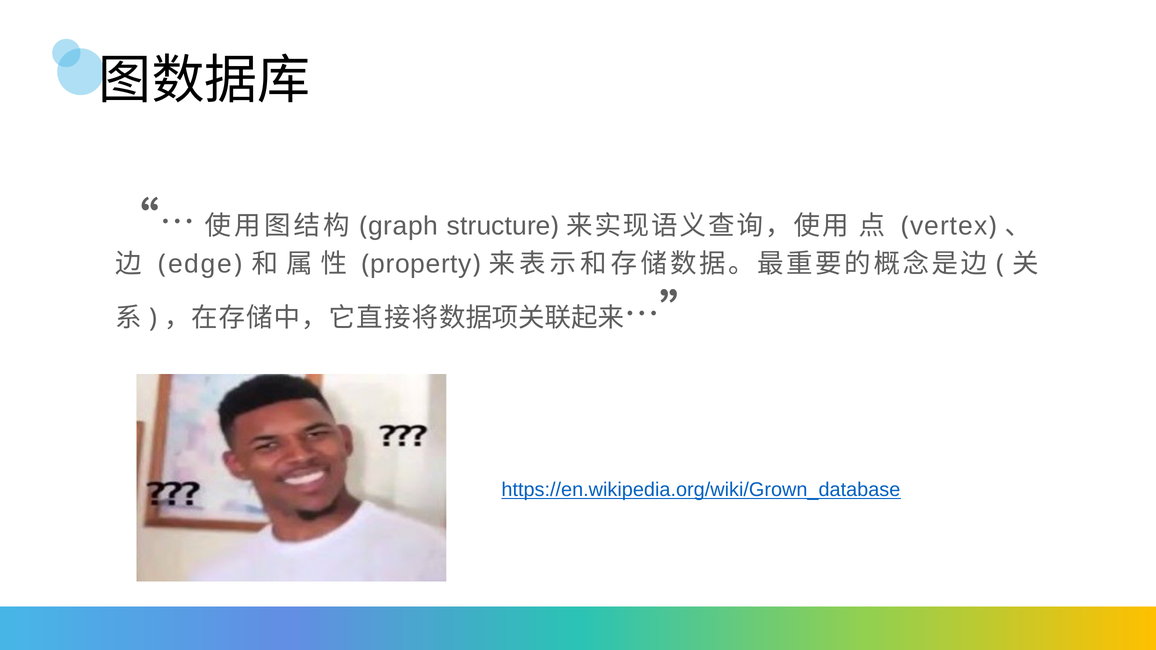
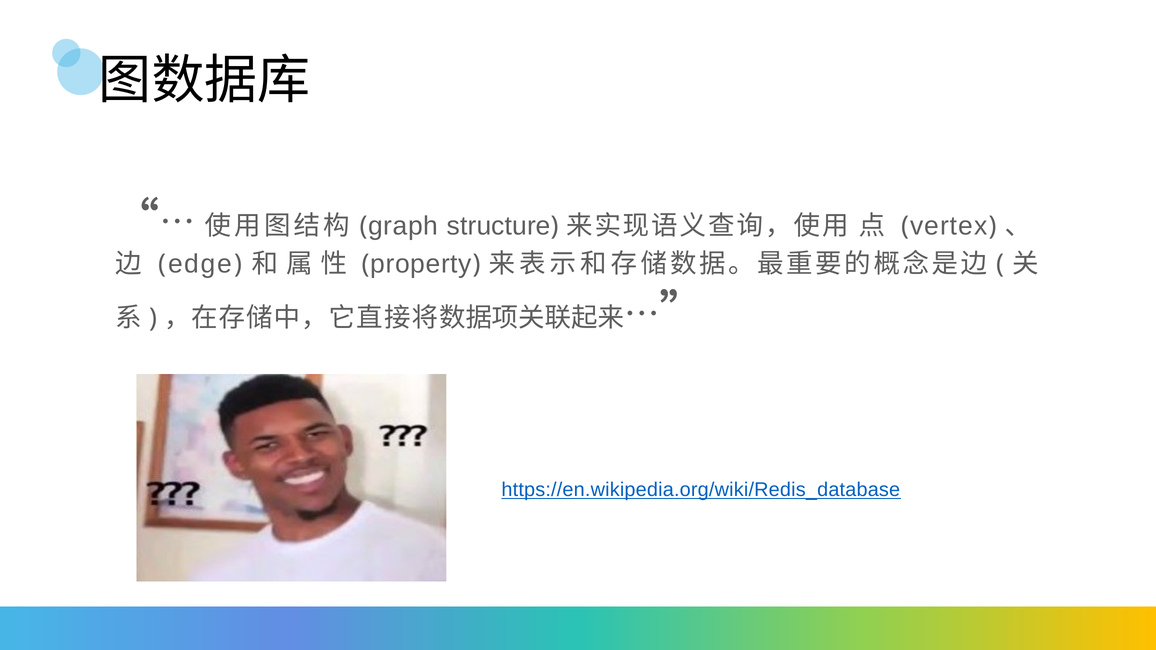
https://en.wikipedia.org/wiki/Grown_database: https://en.wikipedia.org/wiki/Grown_database -> https://en.wikipedia.org/wiki/Redis_database
